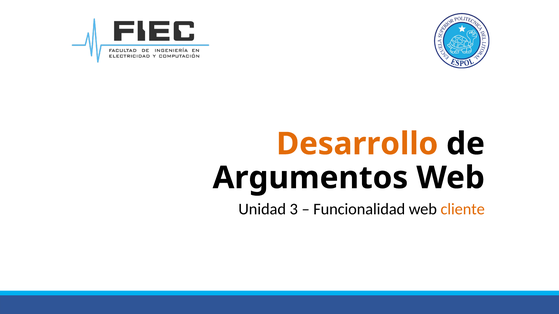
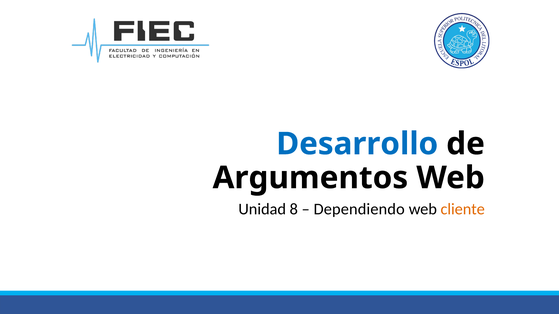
Desarrollo colour: orange -> blue
3: 3 -> 8
Funcionalidad: Funcionalidad -> Dependiendo
